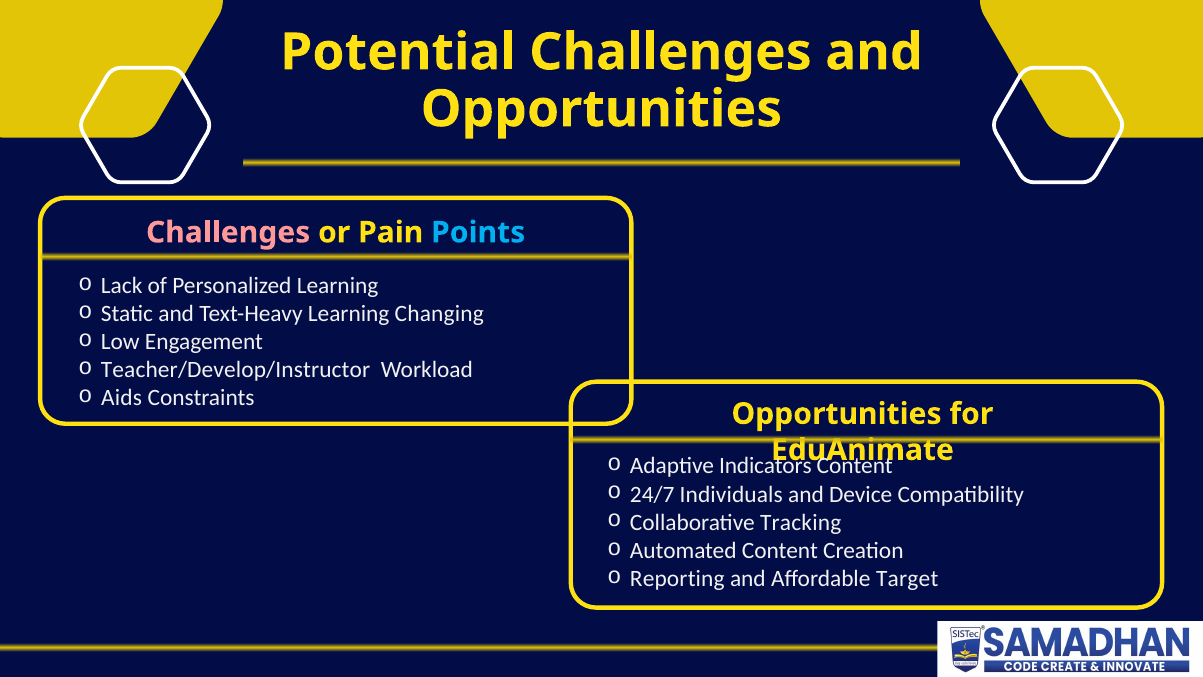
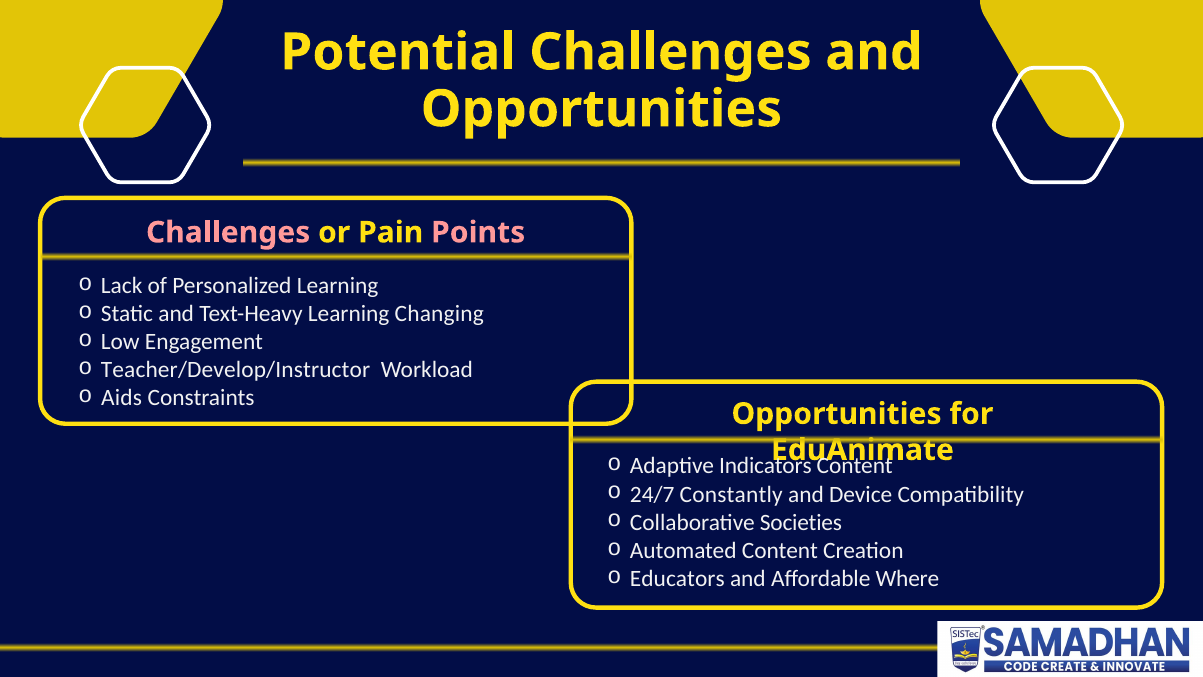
Points colour: light blue -> pink
Individuals: Individuals -> Constantly
Tracking: Tracking -> Societies
Reporting: Reporting -> Educators
Target: Target -> Where
